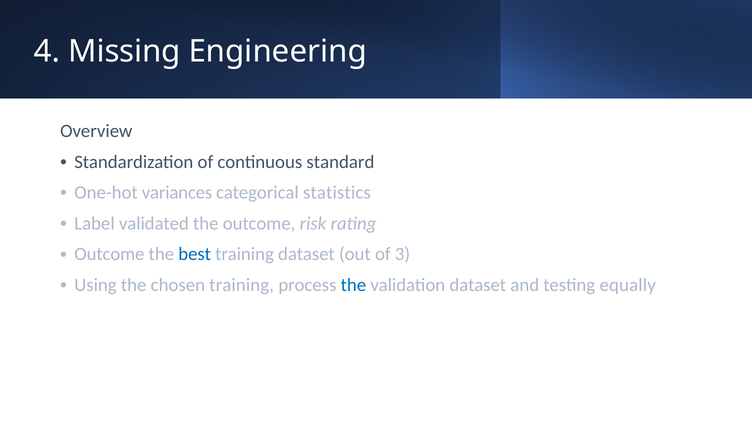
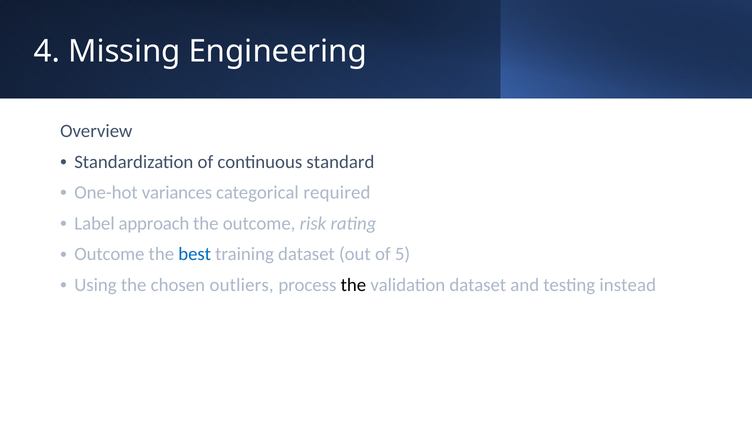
statistics: statistics -> required
validated: validated -> approach
3: 3 -> 5
chosen training: training -> outliers
the at (353, 285) colour: blue -> black
equally: equally -> instead
